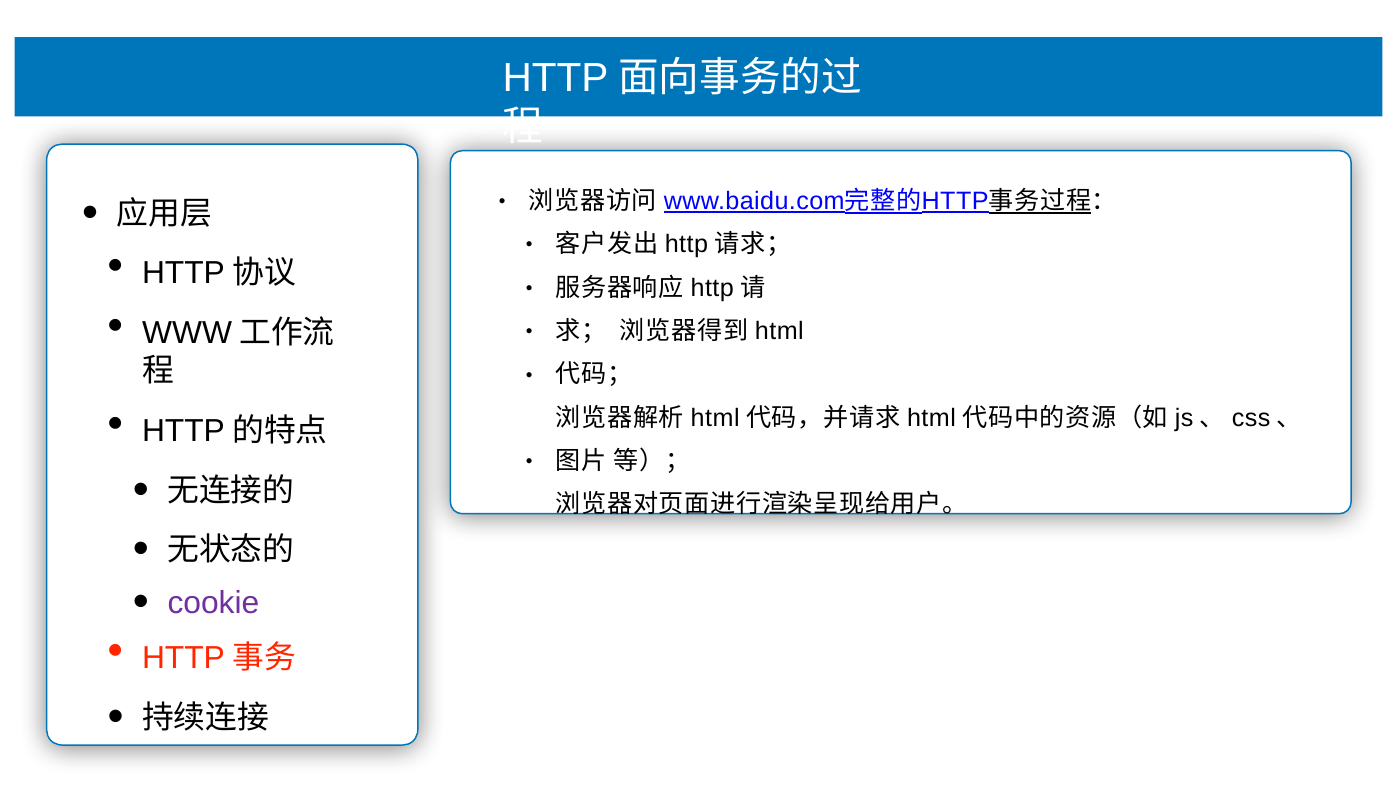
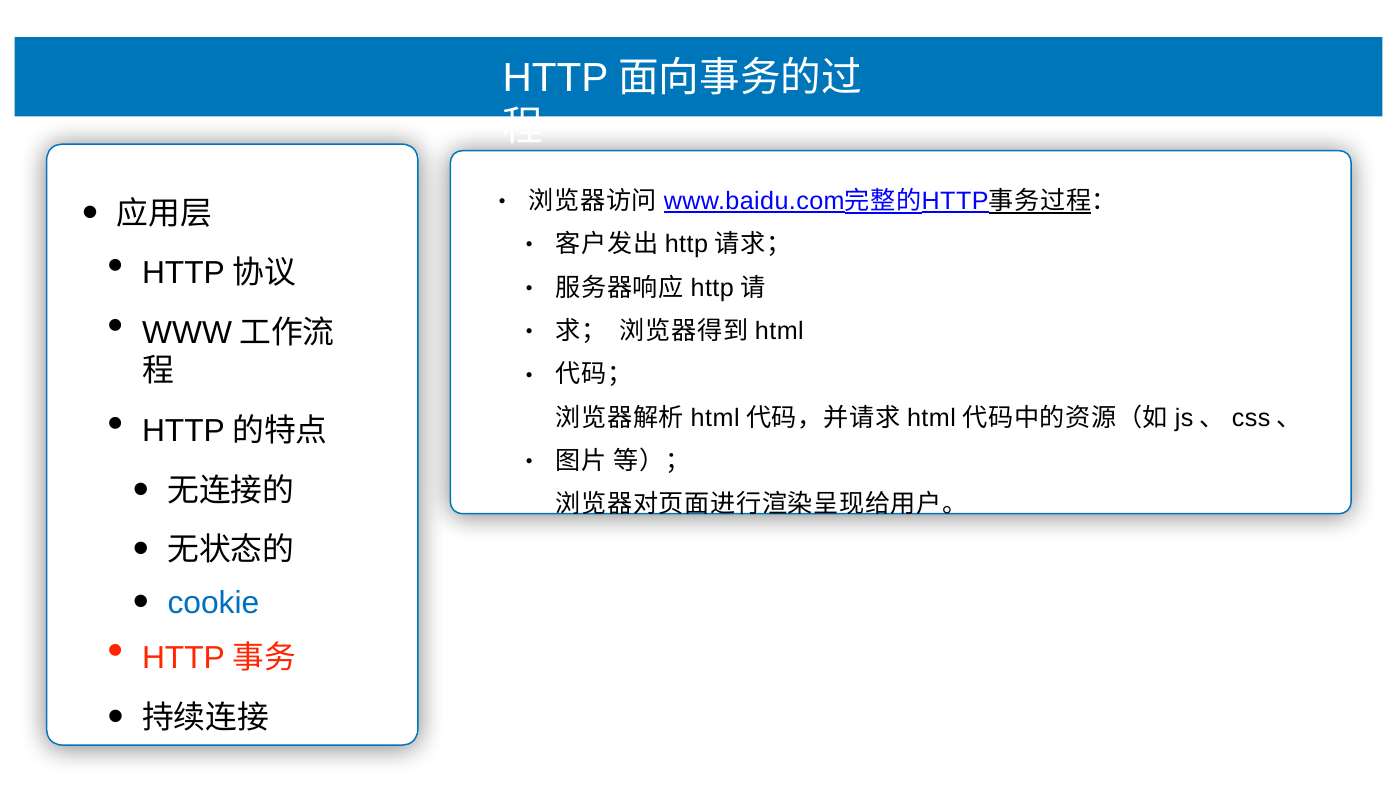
cookie colour: purple -> blue
